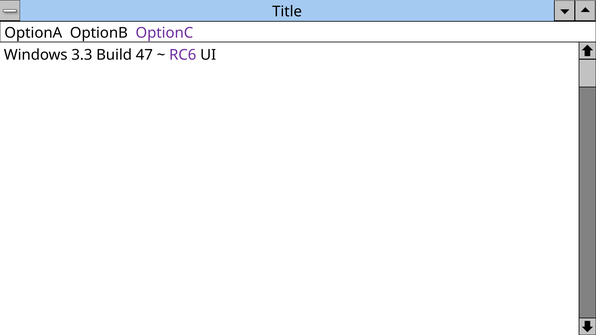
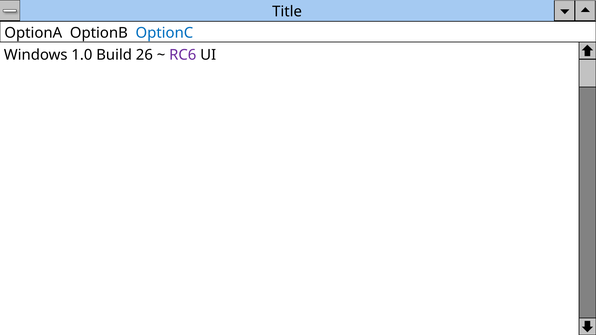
OptionC colour: purple -> blue
3.3: 3.3 -> 1.0
47: 47 -> 26
